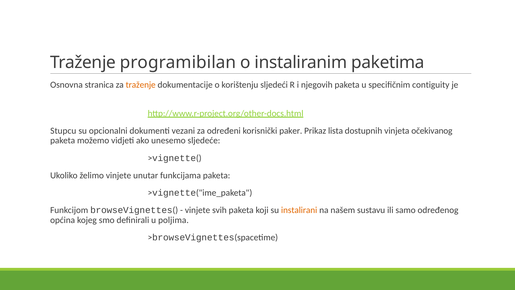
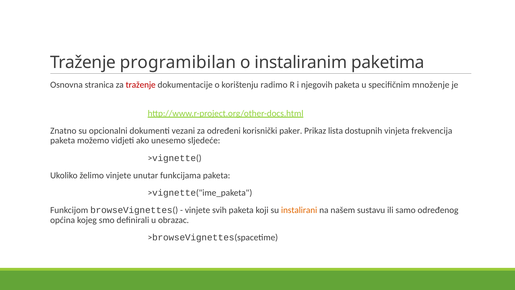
traženje at (141, 85) colour: orange -> red
sljedeći: sljedeći -> radimo
contiguity: contiguity -> množenje
Stupcu: Stupcu -> Znatno
očekivanog: očekivanog -> frekvencija
poljima: poljima -> obrazac
